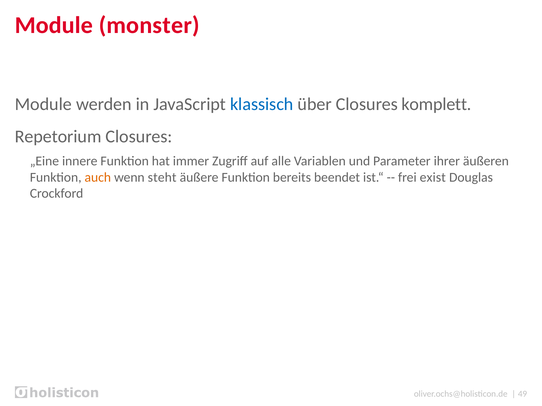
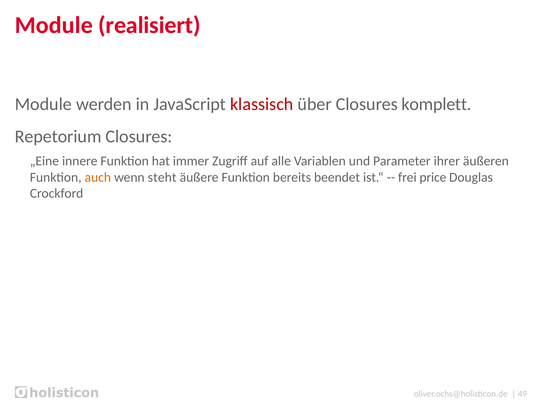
monster: monster -> realisiert
klassisch colour: blue -> red
exist: exist -> price
